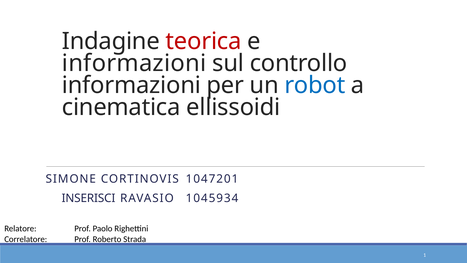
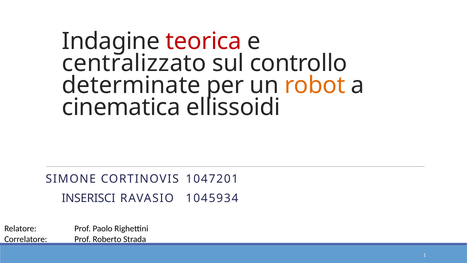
informazioni at (134, 63): informazioni -> centralizzato
informazioni at (131, 85): informazioni -> determinate
robot colour: blue -> orange
